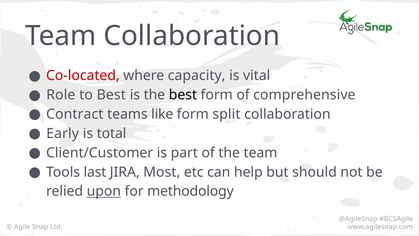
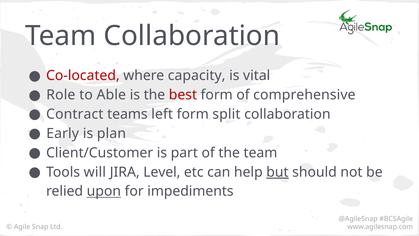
to Best: Best -> Able
best at (183, 95) colour: black -> red
like: like -> left
total: total -> plan
last: last -> will
Most: Most -> Level
but underline: none -> present
methodology: methodology -> impediments
